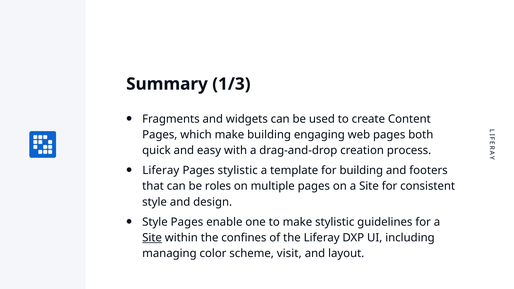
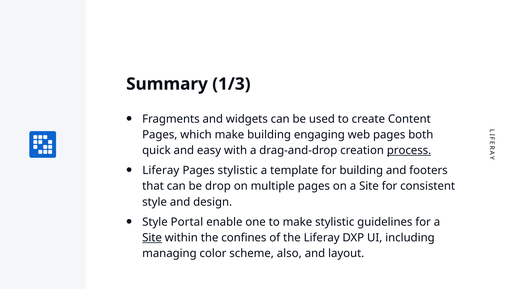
process underline: none -> present
roles: roles -> drop
Style Pages: Pages -> Portal
visit: visit -> also
